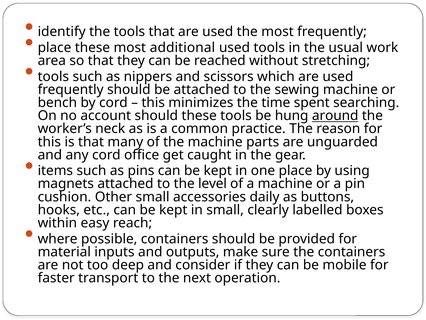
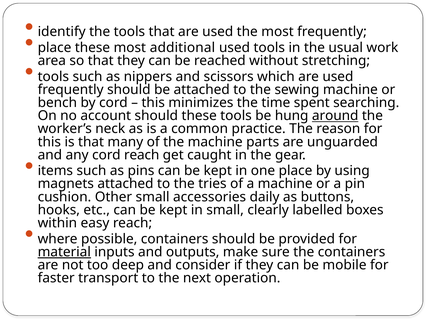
cord office: office -> reach
level: level -> tries
material underline: none -> present
